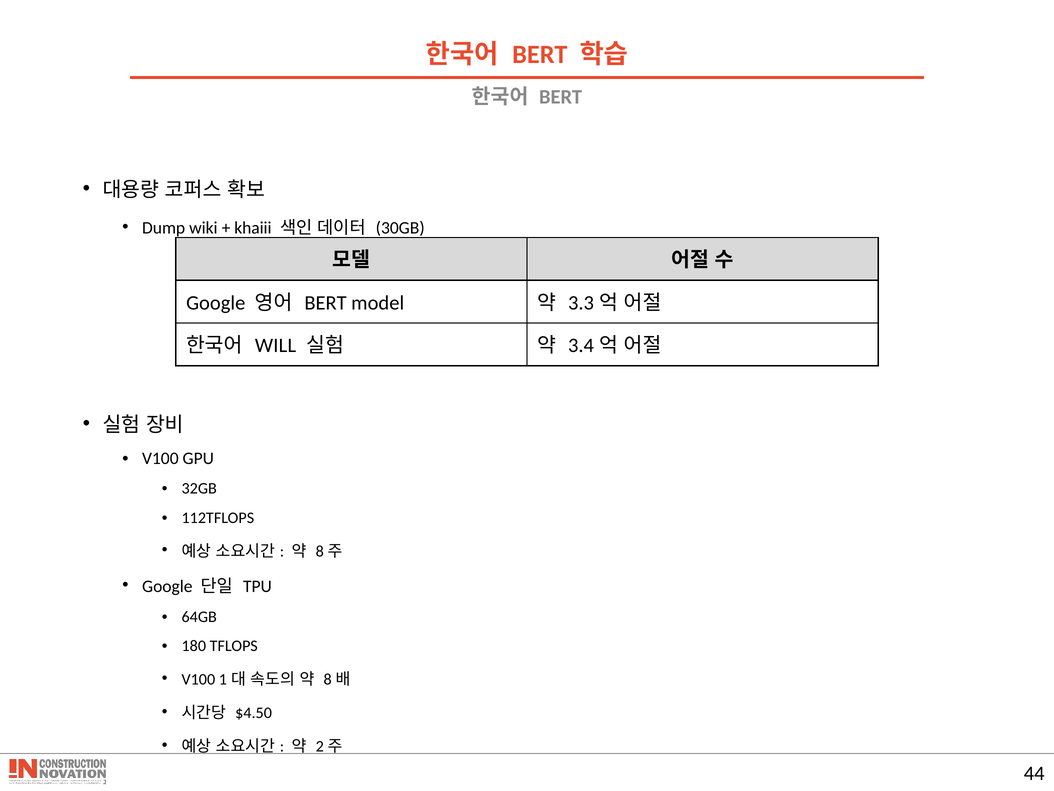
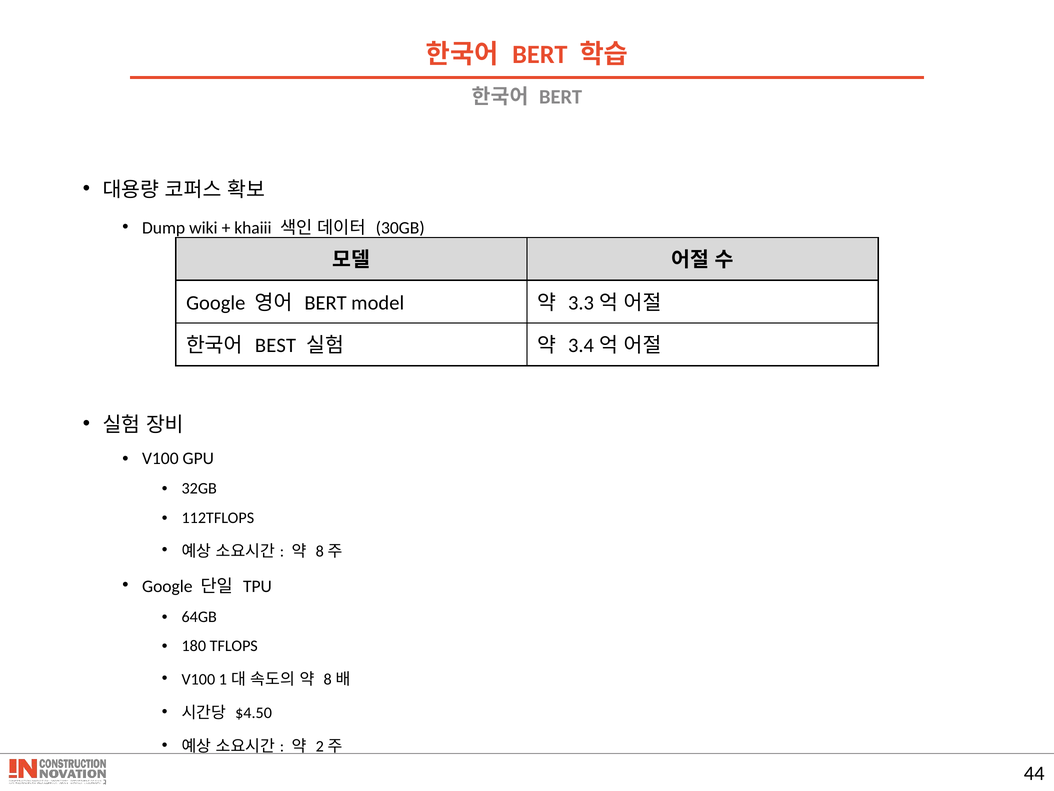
WILL: WILL -> BEST
